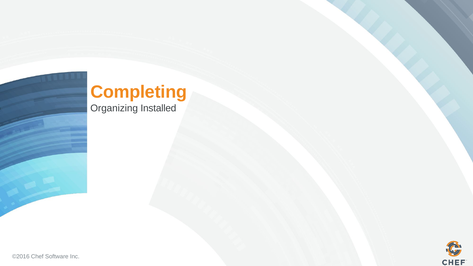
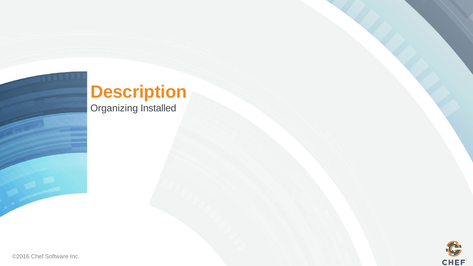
Completing: Completing -> Description
